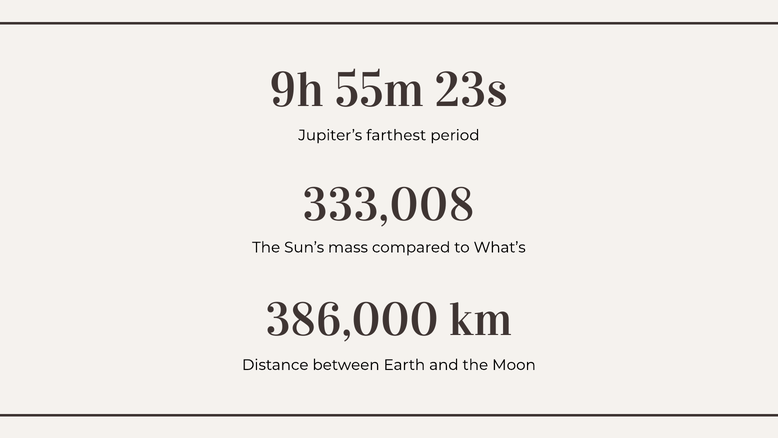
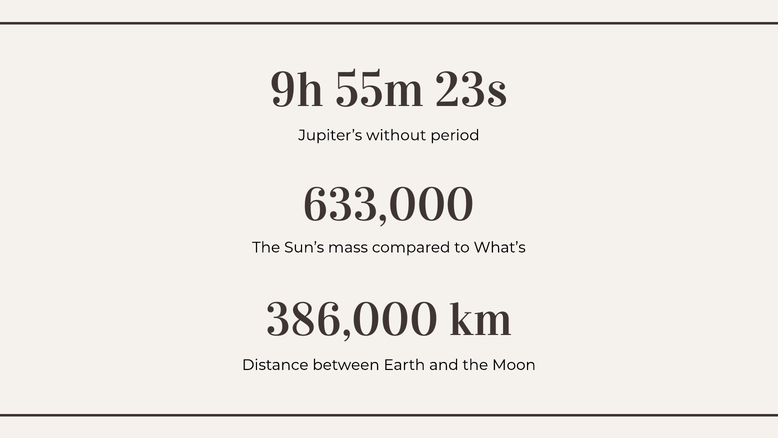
farthest: farthest -> without
333,008: 333,008 -> 633,000
